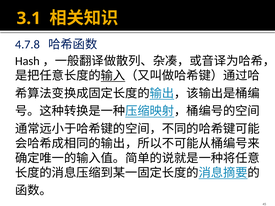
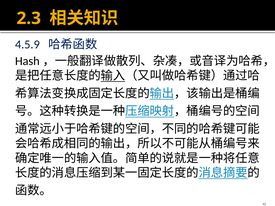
3.1: 3.1 -> 2.3
4.7.8: 4.7.8 -> 4.5.9
